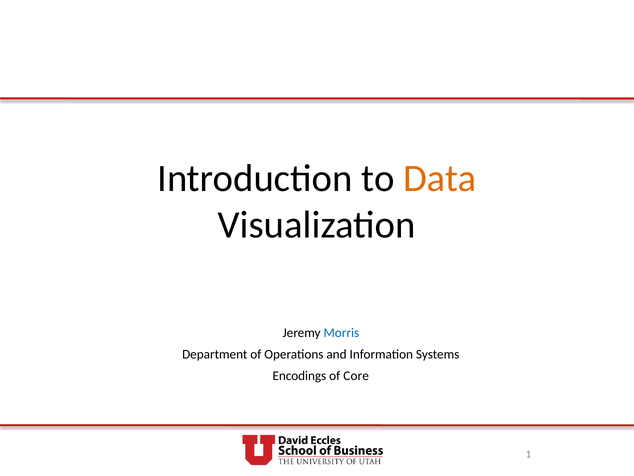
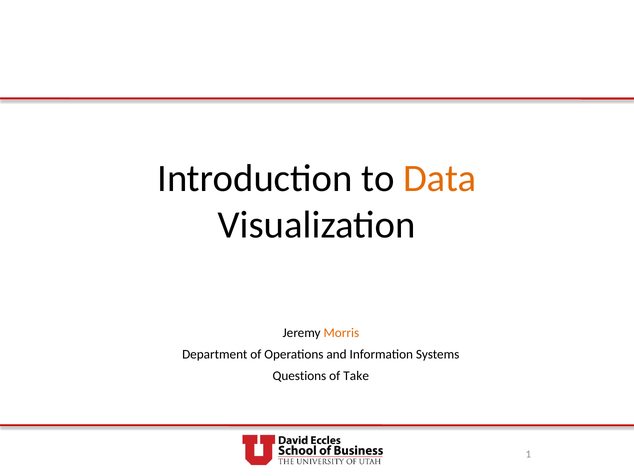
Morris colour: blue -> orange
Encodings: Encodings -> Questions
Core: Core -> Take
